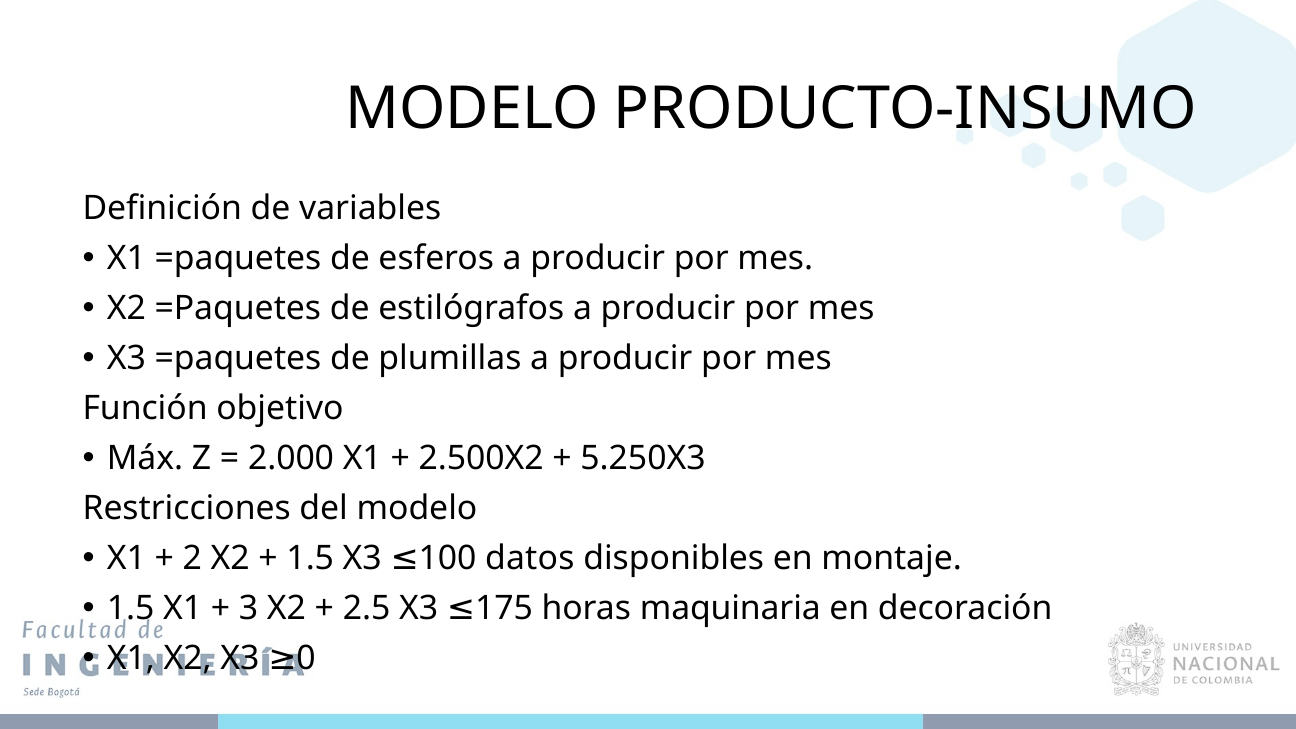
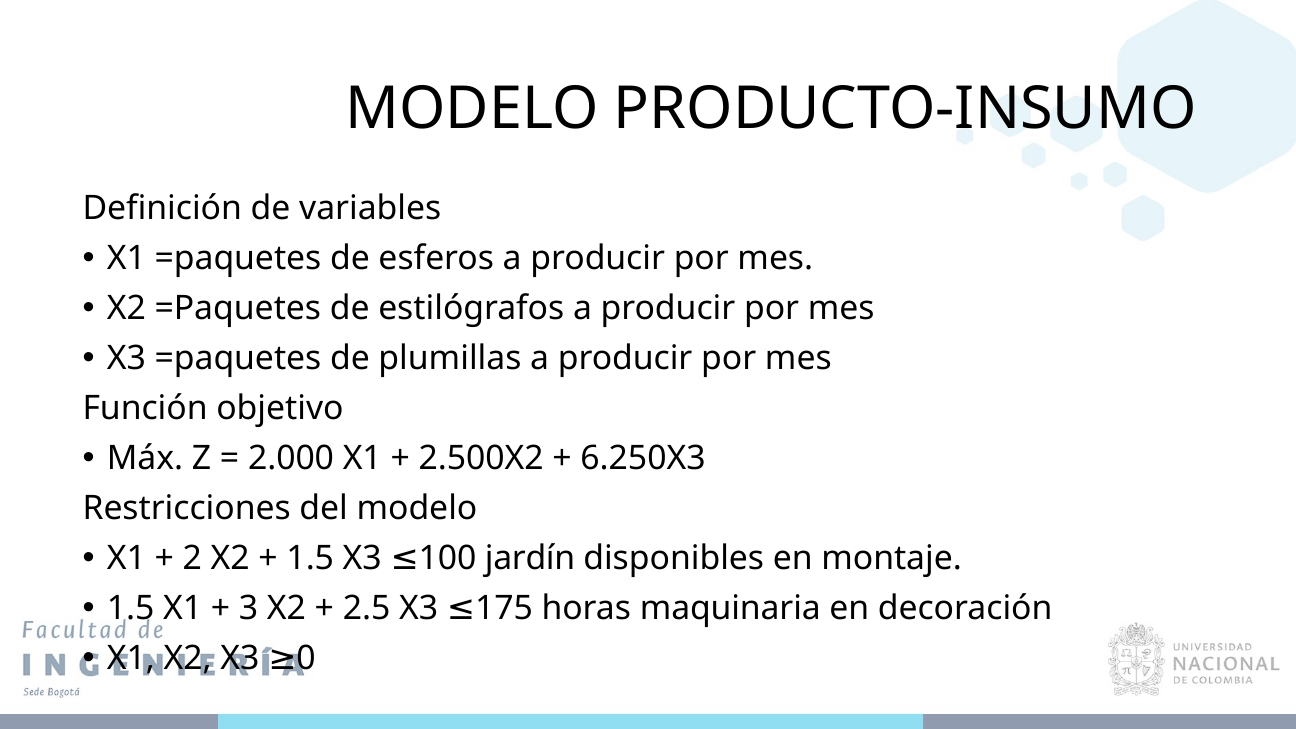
5.250X3: 5.250X3 -> 6.250X3
datos: datos -> jardín
